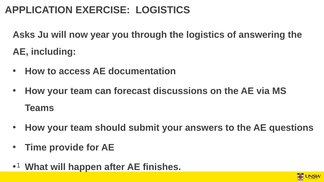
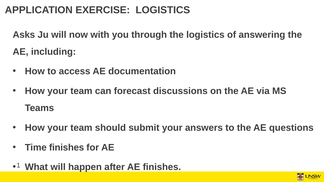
year: year -> with
Time provide: provide -> finishes
